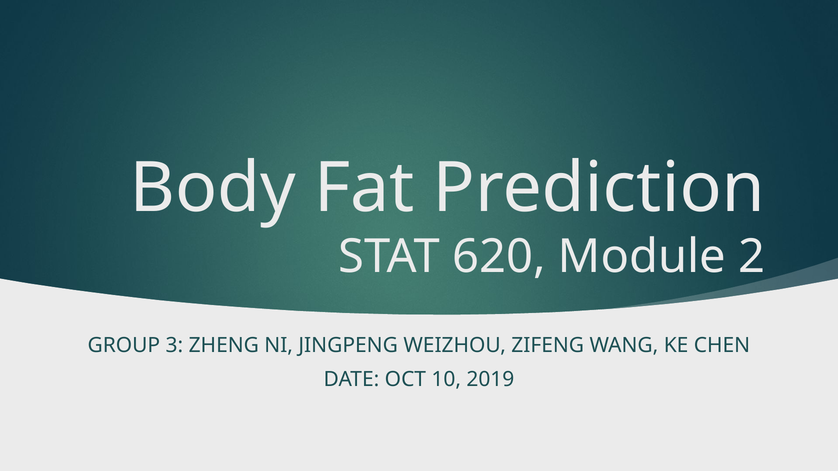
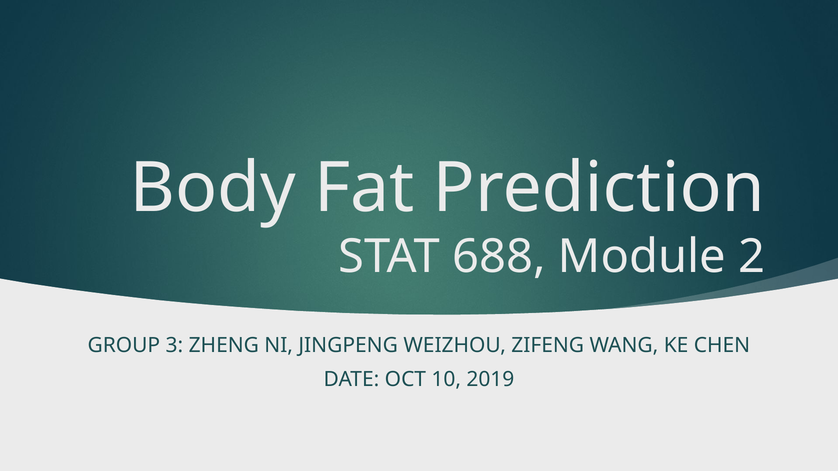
620: 620 -> 688
